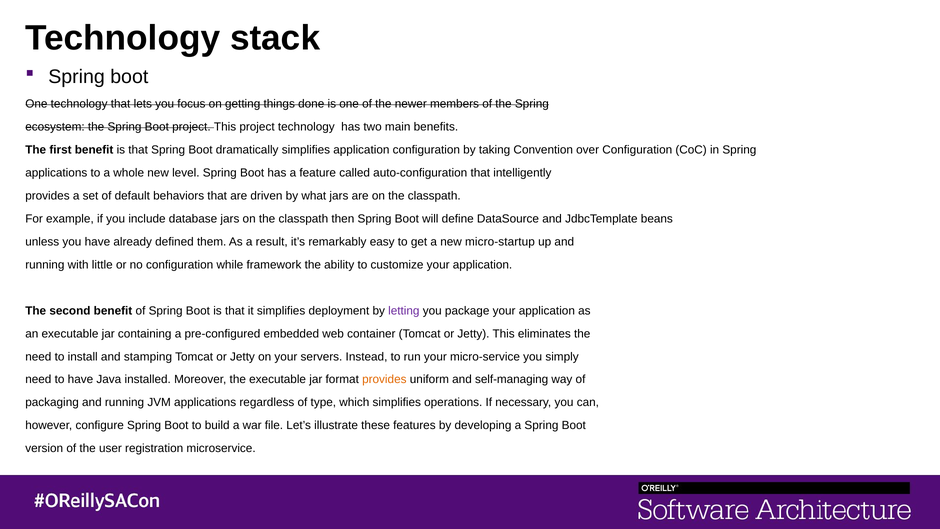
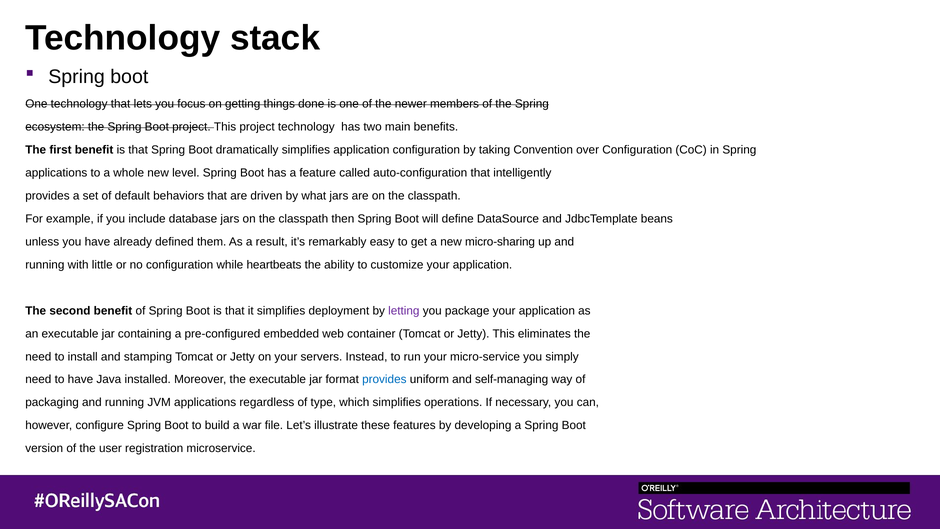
micro-startup: micro-startup -> micro-sharing
framework: framework -> heartbeats
provides at (384, 379) colour: orange -> blue
